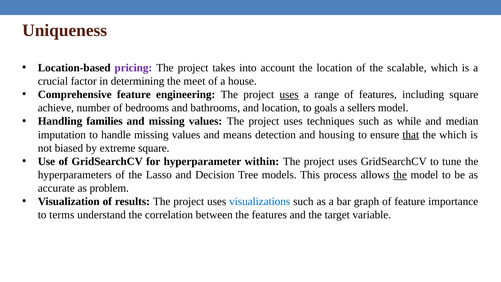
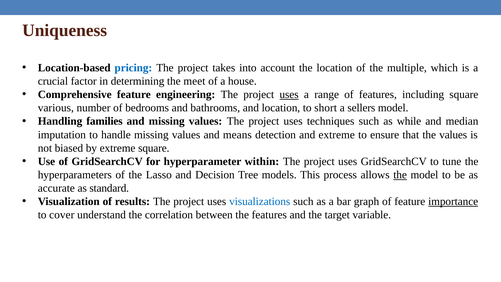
pricing colour: purple -> blue
scalable: scalable -> multiple
achieve: achieve -> various
goals: goals -> short
and housing: housing -> extreme
that underline: present -> none
the which: which -> values
problem: problem -> standard
importance underline: none -> present
terms: terms -> cover
